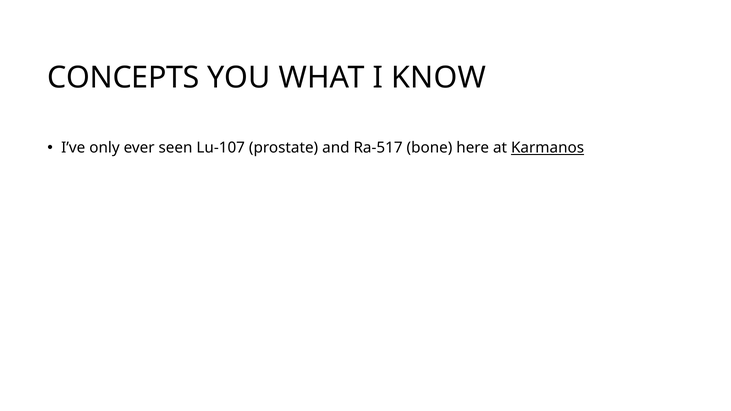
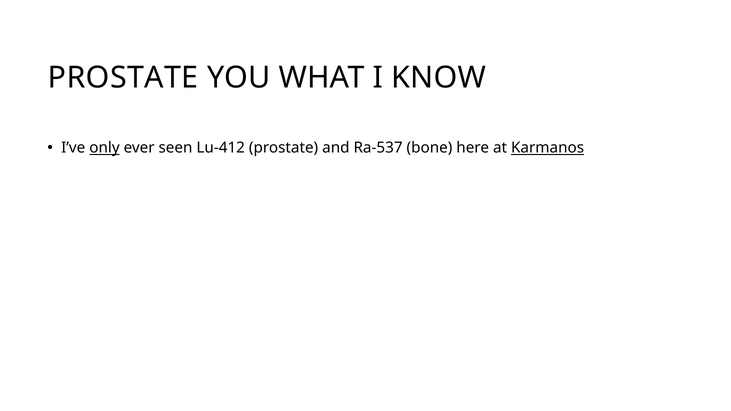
CONCEPTS at (123, 78): CONCEPTS -> PROSTATE
only underline: none -> present
Lu-107: Lu-107 -> Lu-412
Ra-517: Ra-517 -> Ra-537
